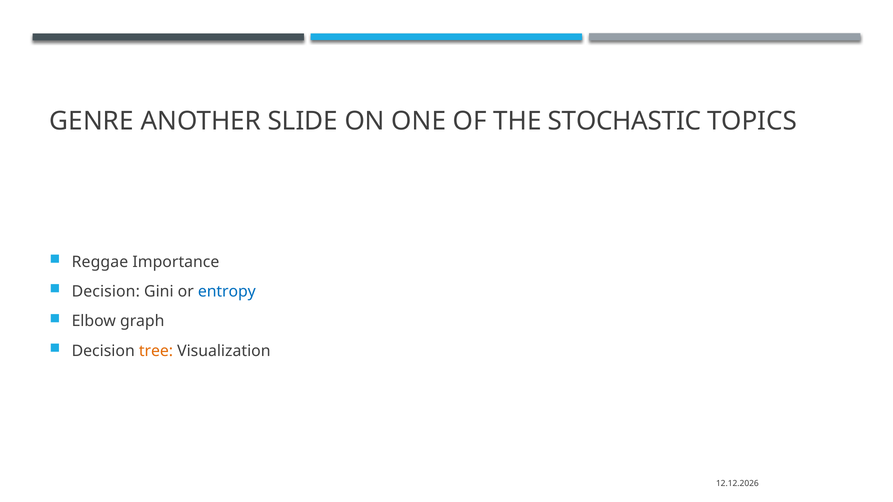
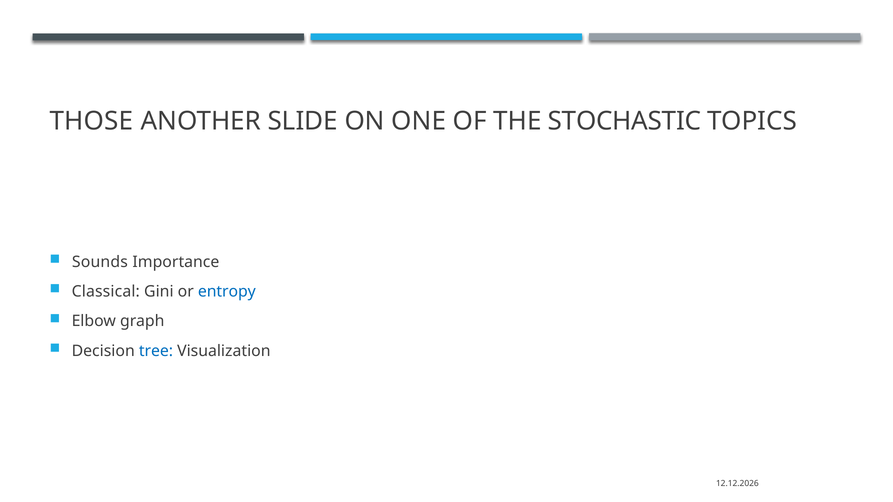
GENRE: GENRE -> THOSE
Reggae: Reggae -> Sounds
Decision at (106, 292): Decision -> Classical
tree colour: orange -> blue
